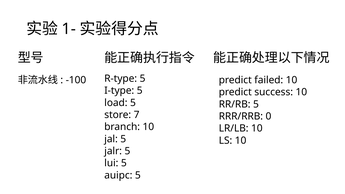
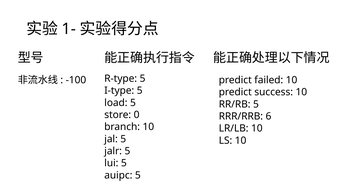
7: 7 -> 0
0: 0 -> 6
